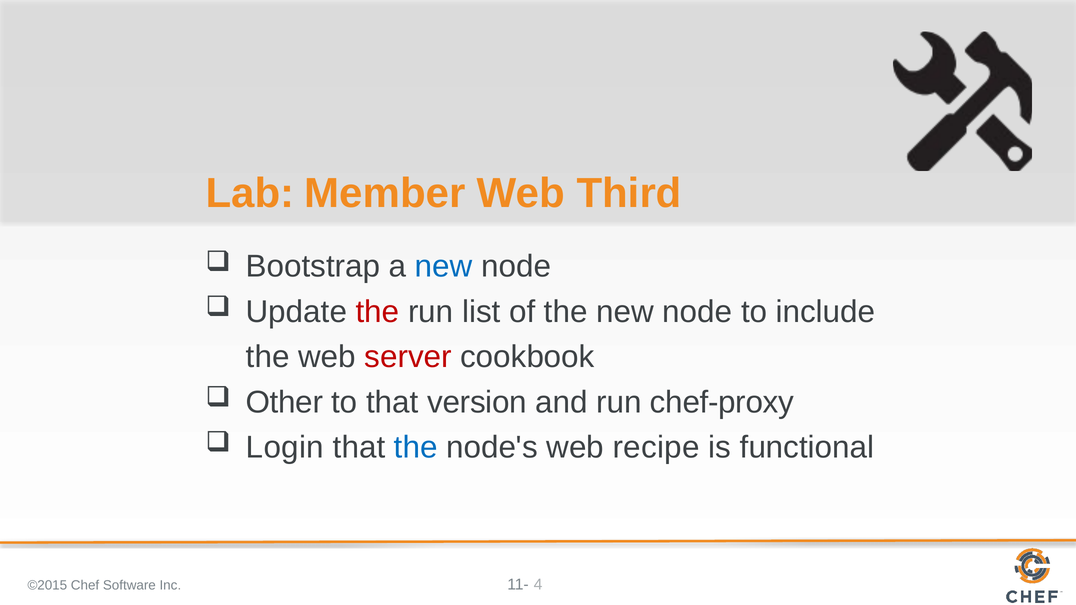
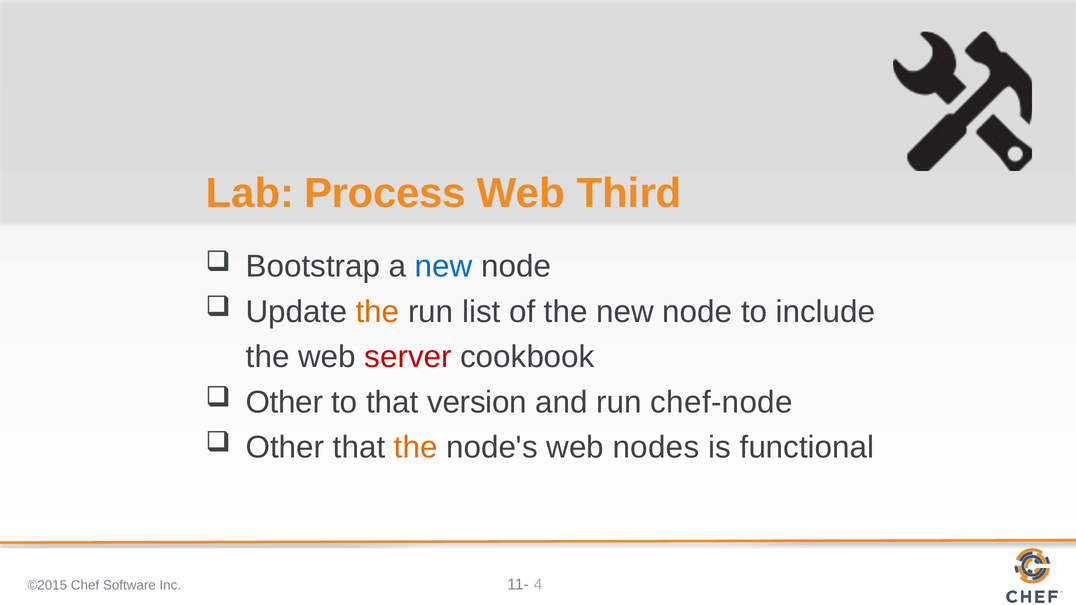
Member: Member -> Process
the at (378, 312) colour: red -> orange
chef-proxy: chef-proxy -> chef-node
Login at (285, 448): Login -> Other
the at (416, 448) colour: blue -> orange
recipe: recipe -> nodes
